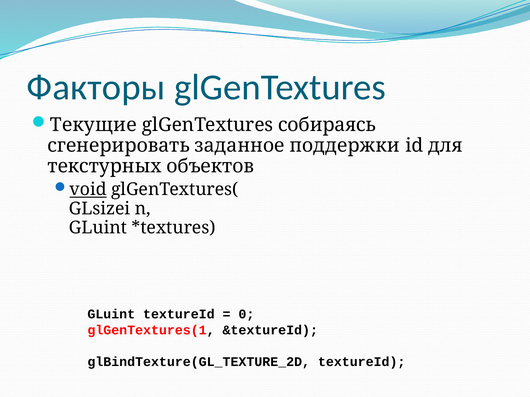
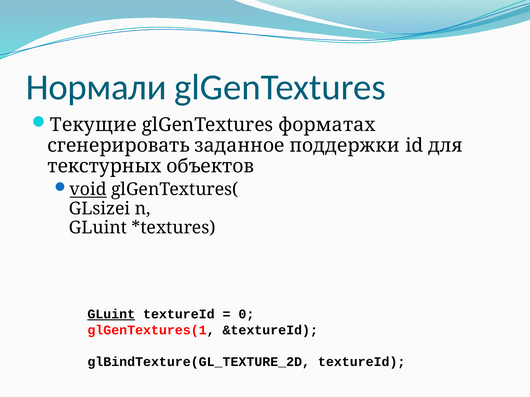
Факторы: Факторы -> Нормали
собираясь: собираясь -> форматах
GLuint at (111, 315) underline: none -> present
